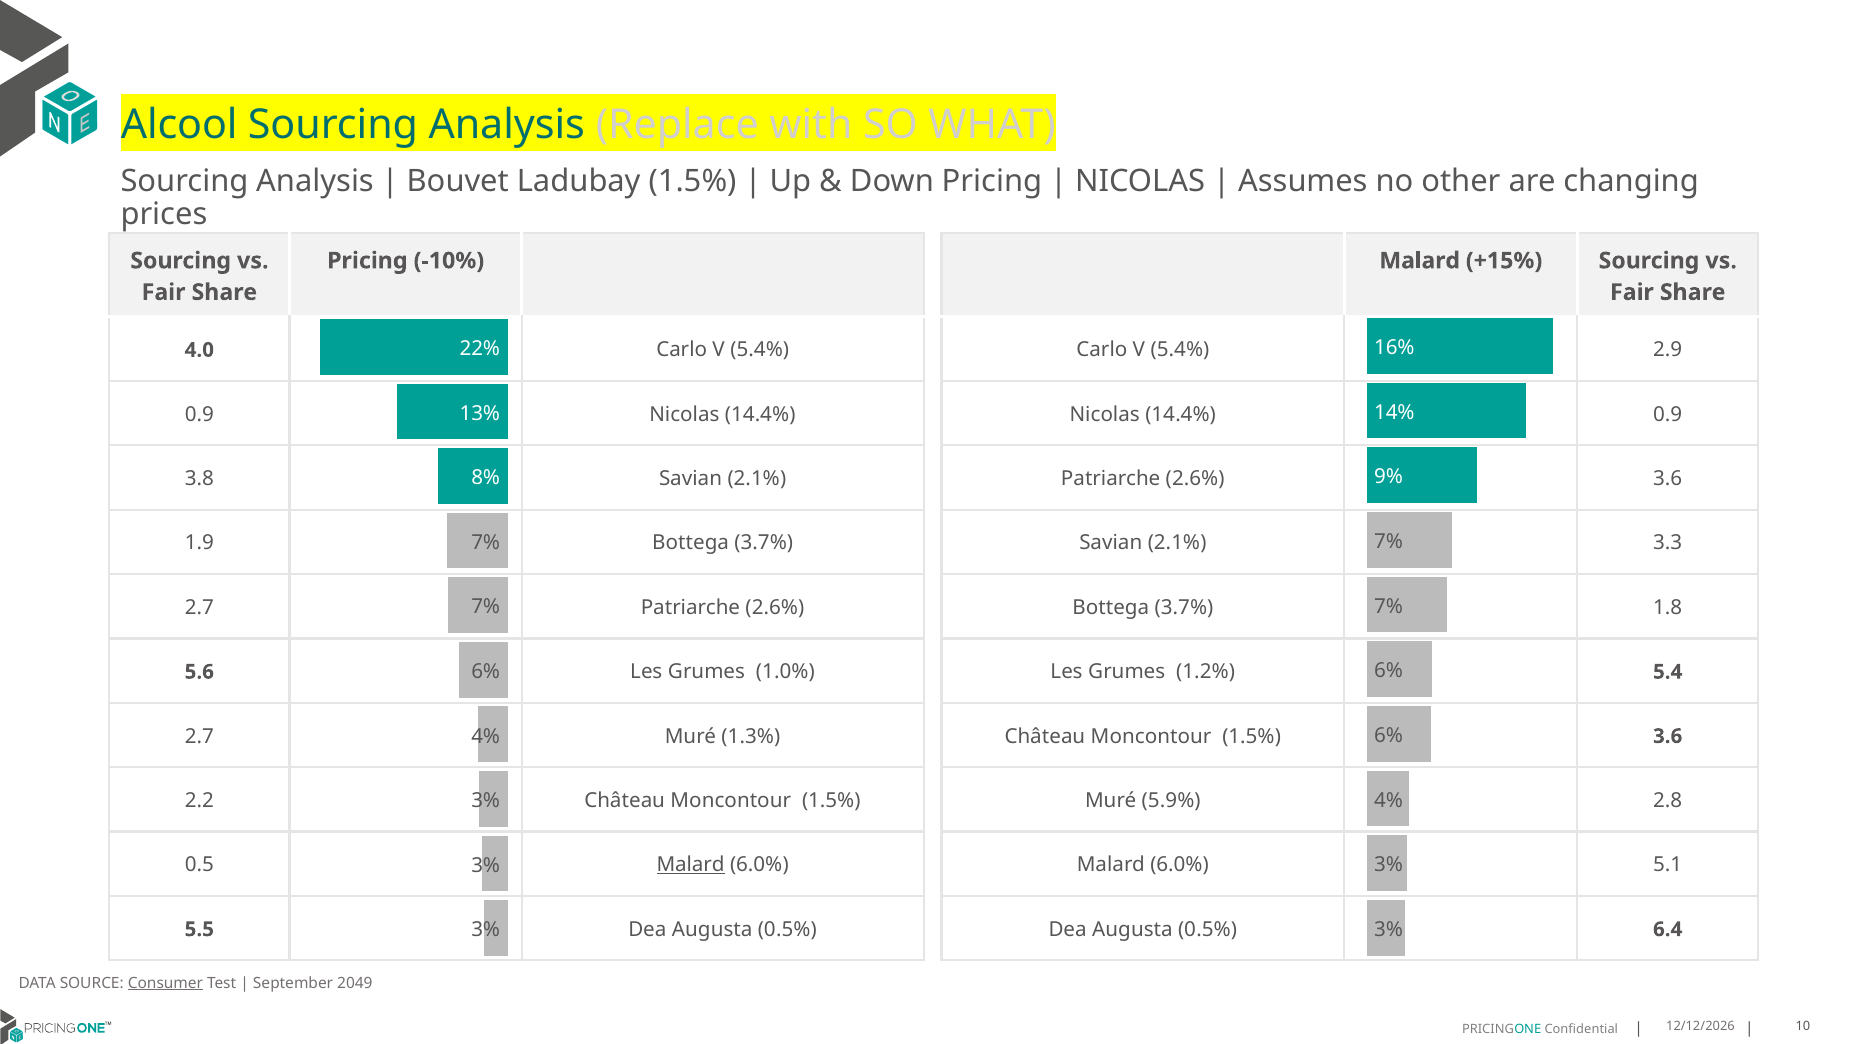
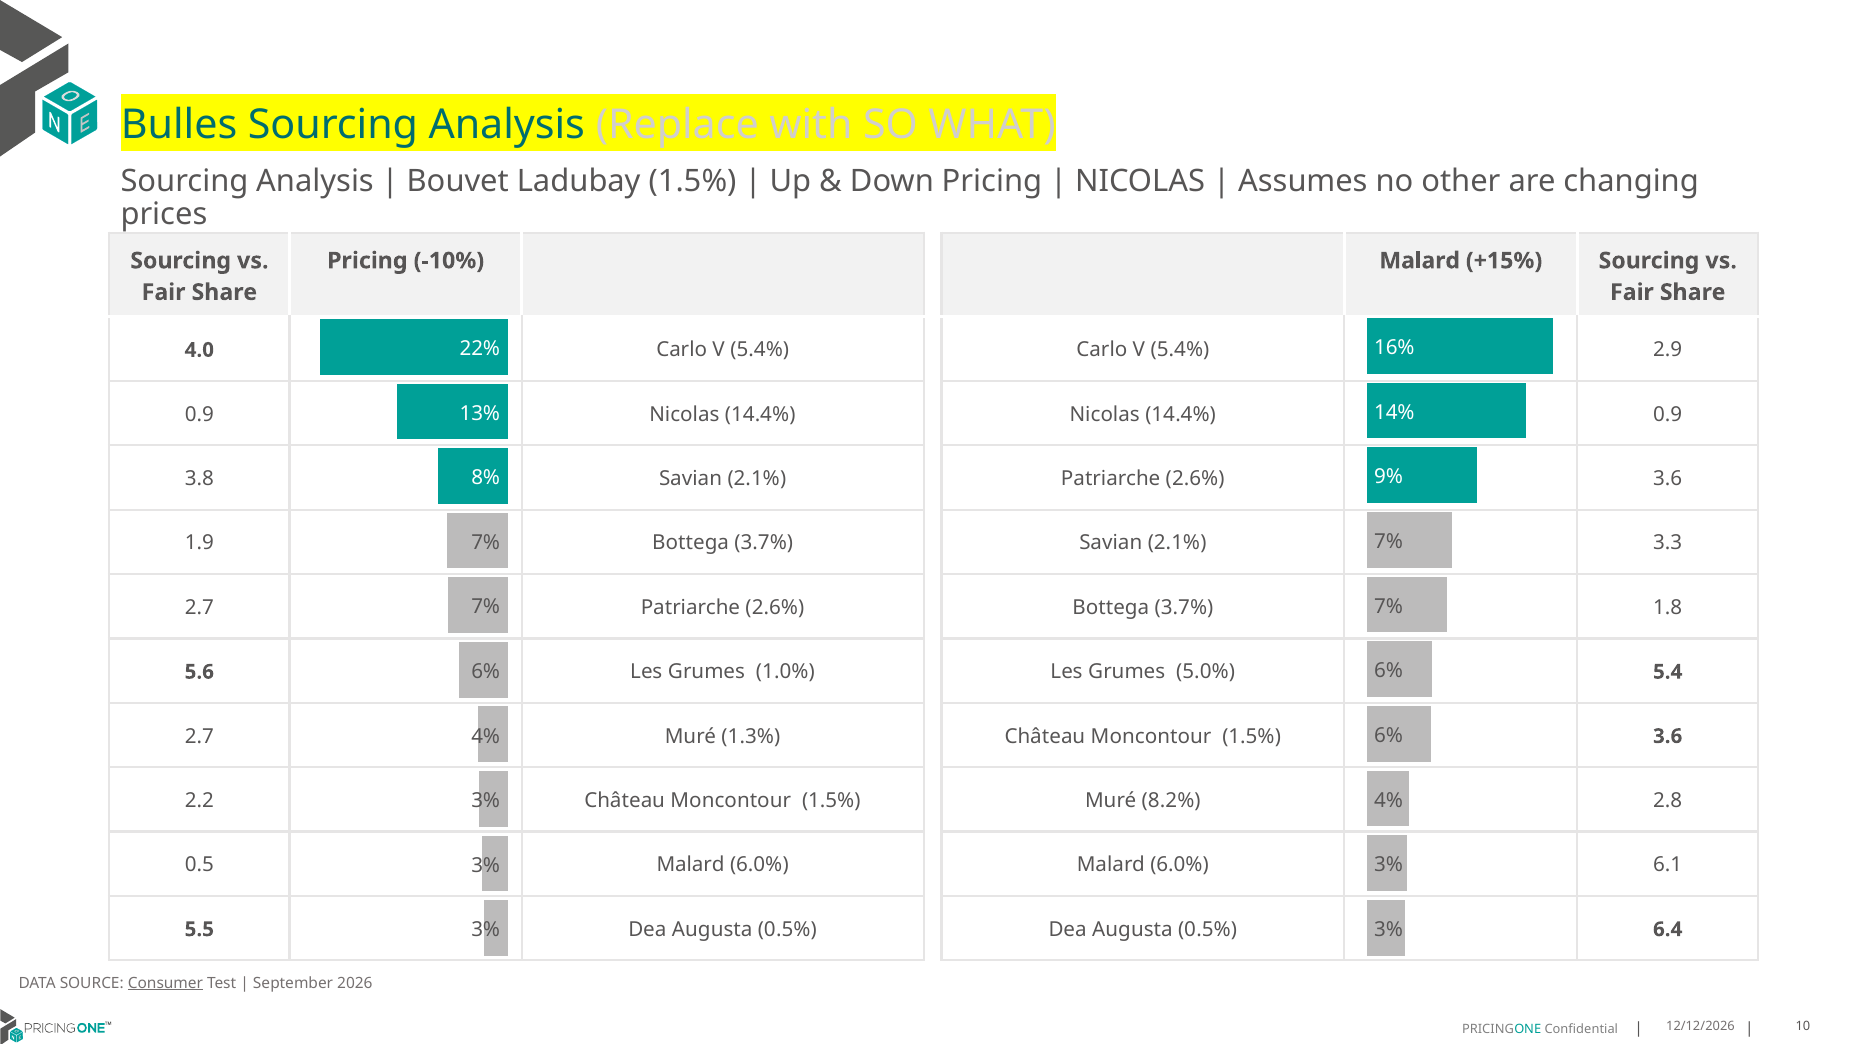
Alcool: Alcool -> Bulles
1.2%: 1.2% -> 5.0%
5.9%: 5.9% -> 8.2%
Malard at (691, 865) underline: present -> none
5.1: 5.1 -> 6.1
2049: 2049 -> 2026
